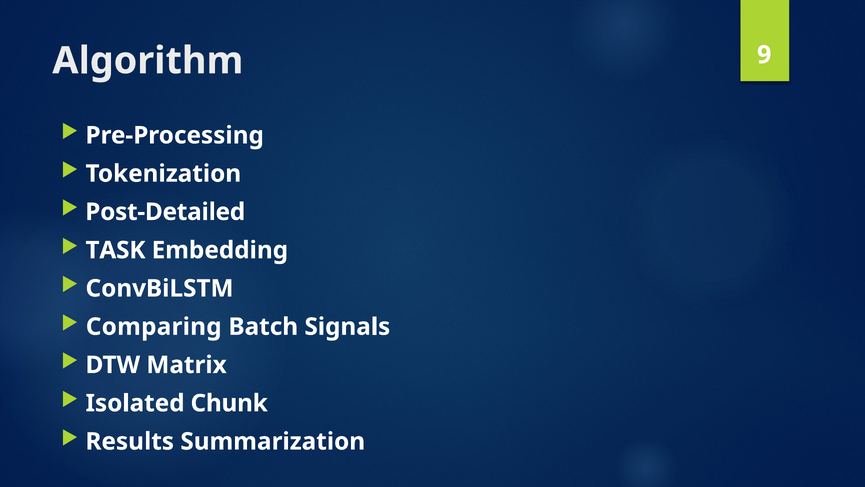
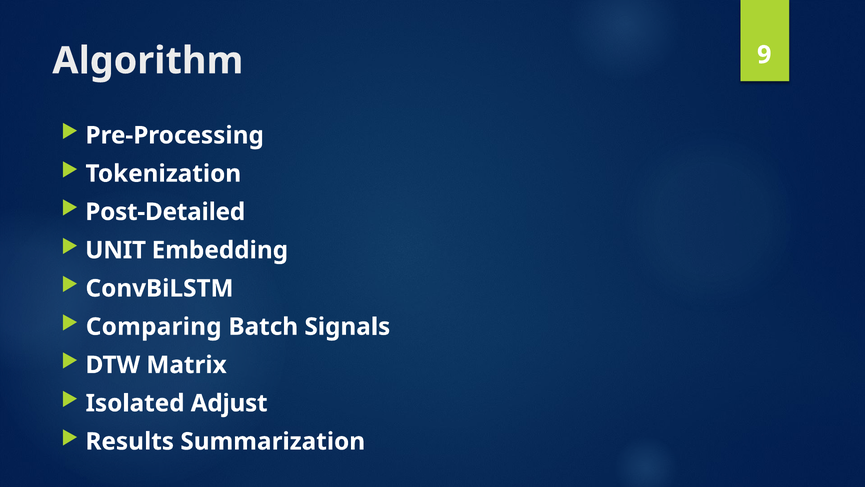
TASK: TASK -> UNIT
Chunk: Chunk -> Adjust
